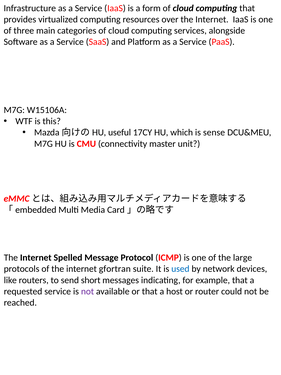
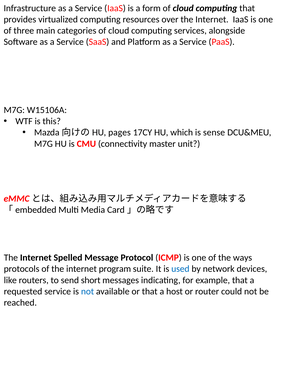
useful: useful -> pages
large: large -> ways
gfortran: gfortran -> program
not at (87, 291) colour: purple -> blue
